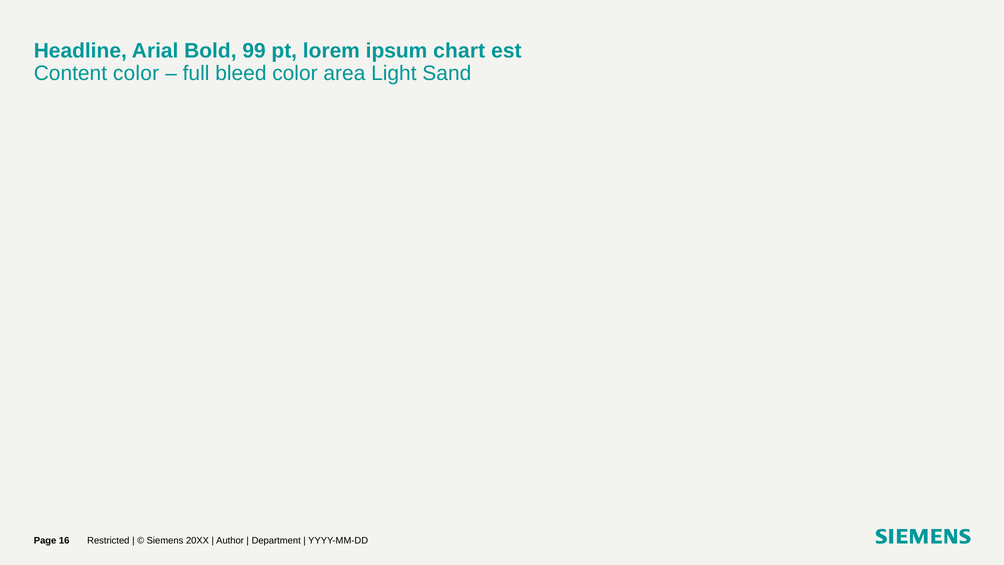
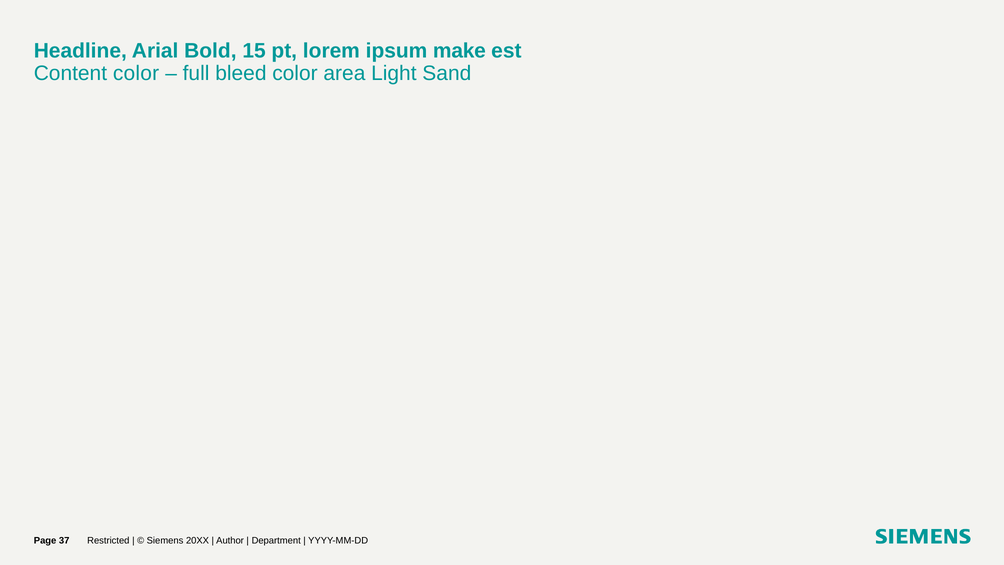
99: 99 -> 15
chart: chart -> make
16: 16 -> 37
